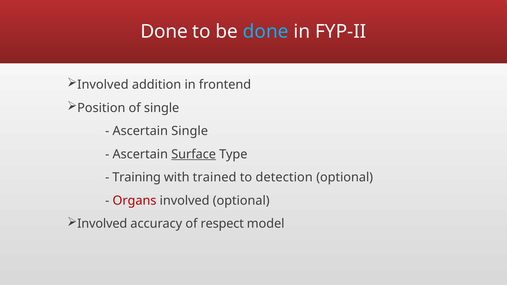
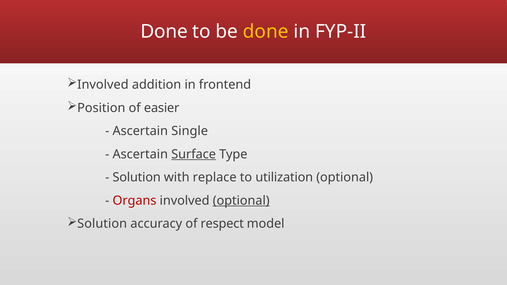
done at (266, 32) colour: light blue -> yellow
of single: single -> easier
Training at (137, 177): Training -> Solution
trained: trained -> replace
detection: detection -> utilization
optional at (241, 201) underline: none -> present
Involved at (102, 224): Involved -> Solution
